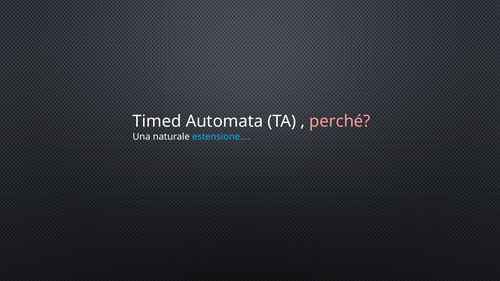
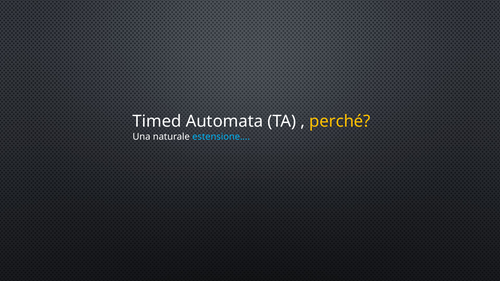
perché colour: pink -> yellow
